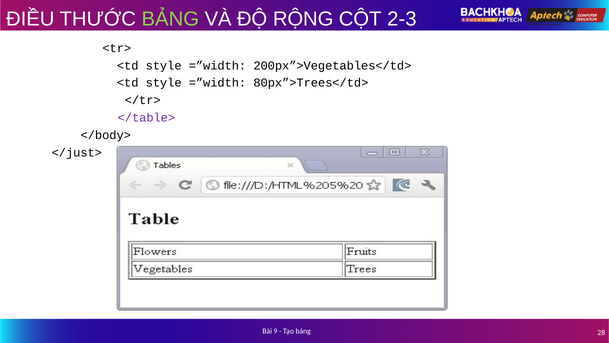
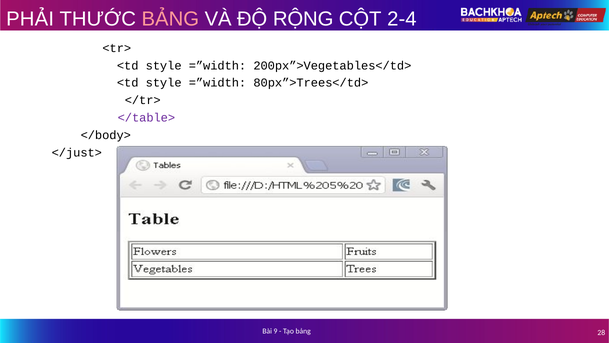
ĐIỀU: ĐIỀU -> PHẢI
BẢNG at (170, 19) colour: light green -> pink
2-3: 2-3 -> 2-4
